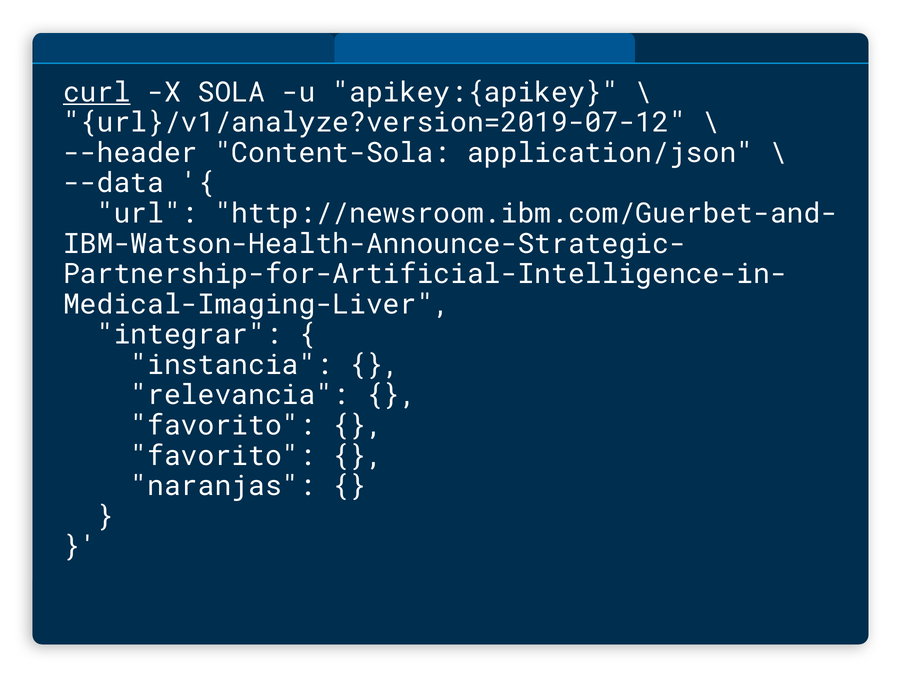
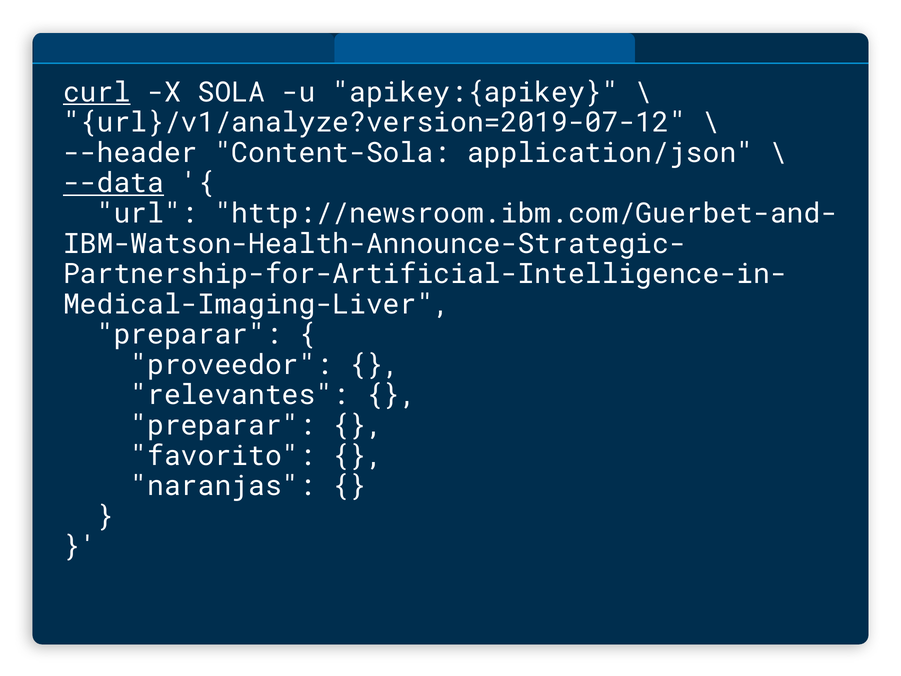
--data underline: none -> present
integrar at (189, 334): integrar -> preparar
instancia: instancia -> proveedor
relevancia: relevancia -> relevantes
favorito at (223, 425): favorito -> preparar
